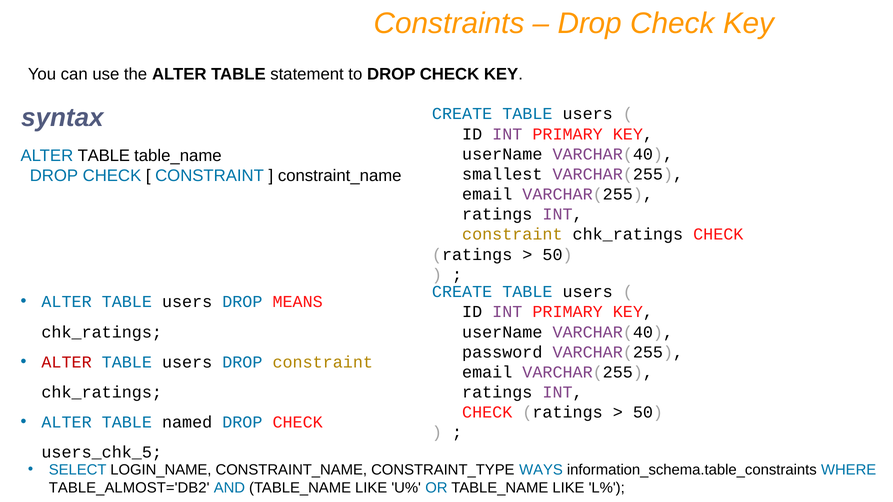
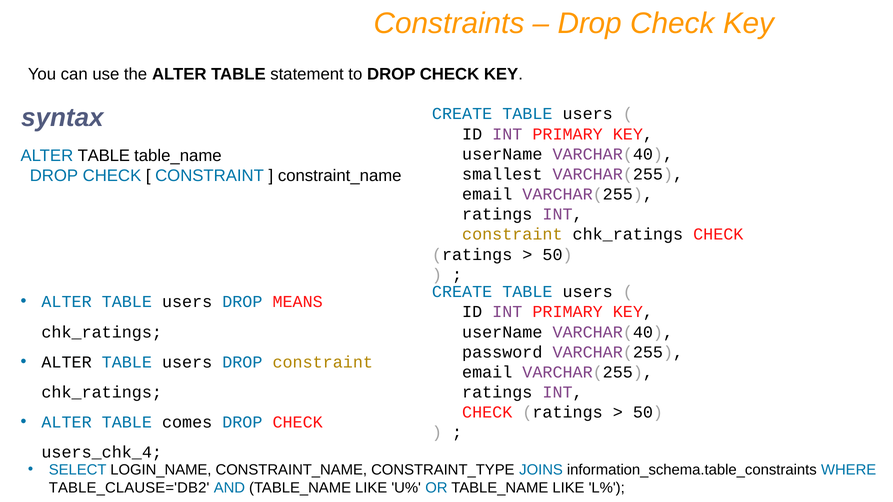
ALTER at (67, 362) colour: red -> black
named: named -> comes
users_chk_5: users_chk_5 -> users_chk_4
WAYS: WAYS -> JOINS
TABLE_ALMOST='DB2: TABLE_ALMOST='DB2 -> TABLE_CLAUSE='DB2
